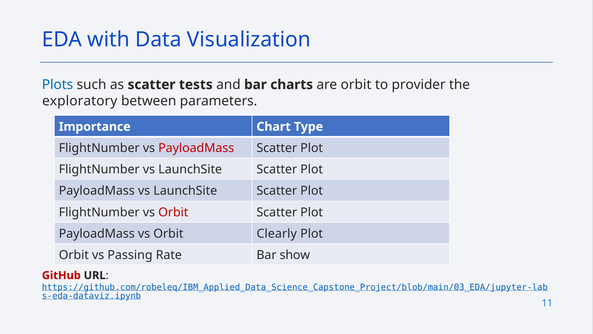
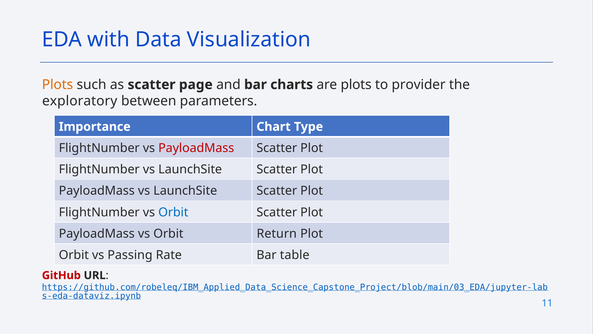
Plots at (58, 85) colour: blue -> orange
tests: tests -> page
are orbit: orbit -> plots
Orbit at (173, 212) colour: red -> blue
Clearly: Clearly -> Return
show: show -> table
